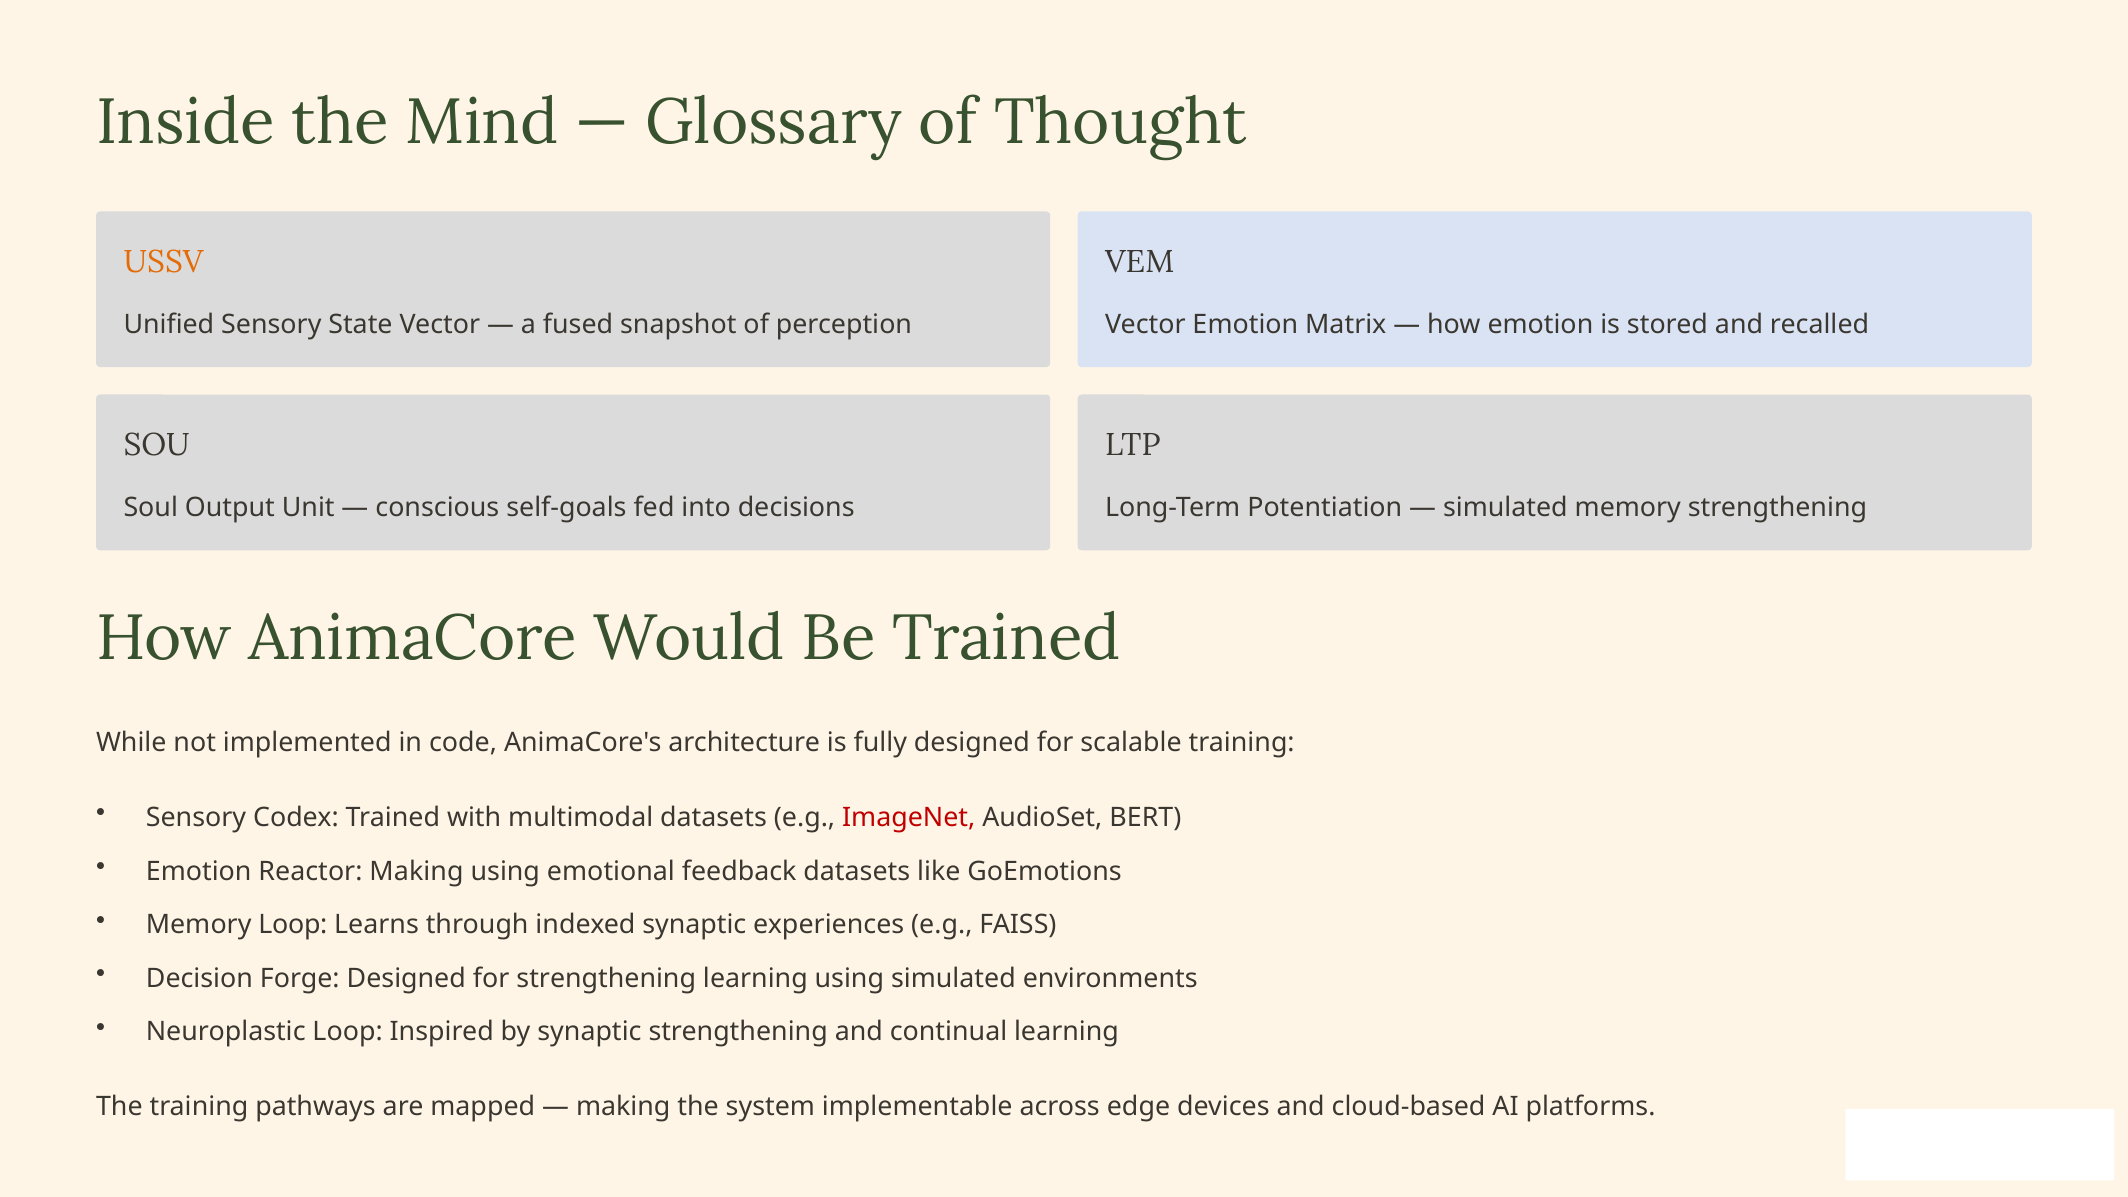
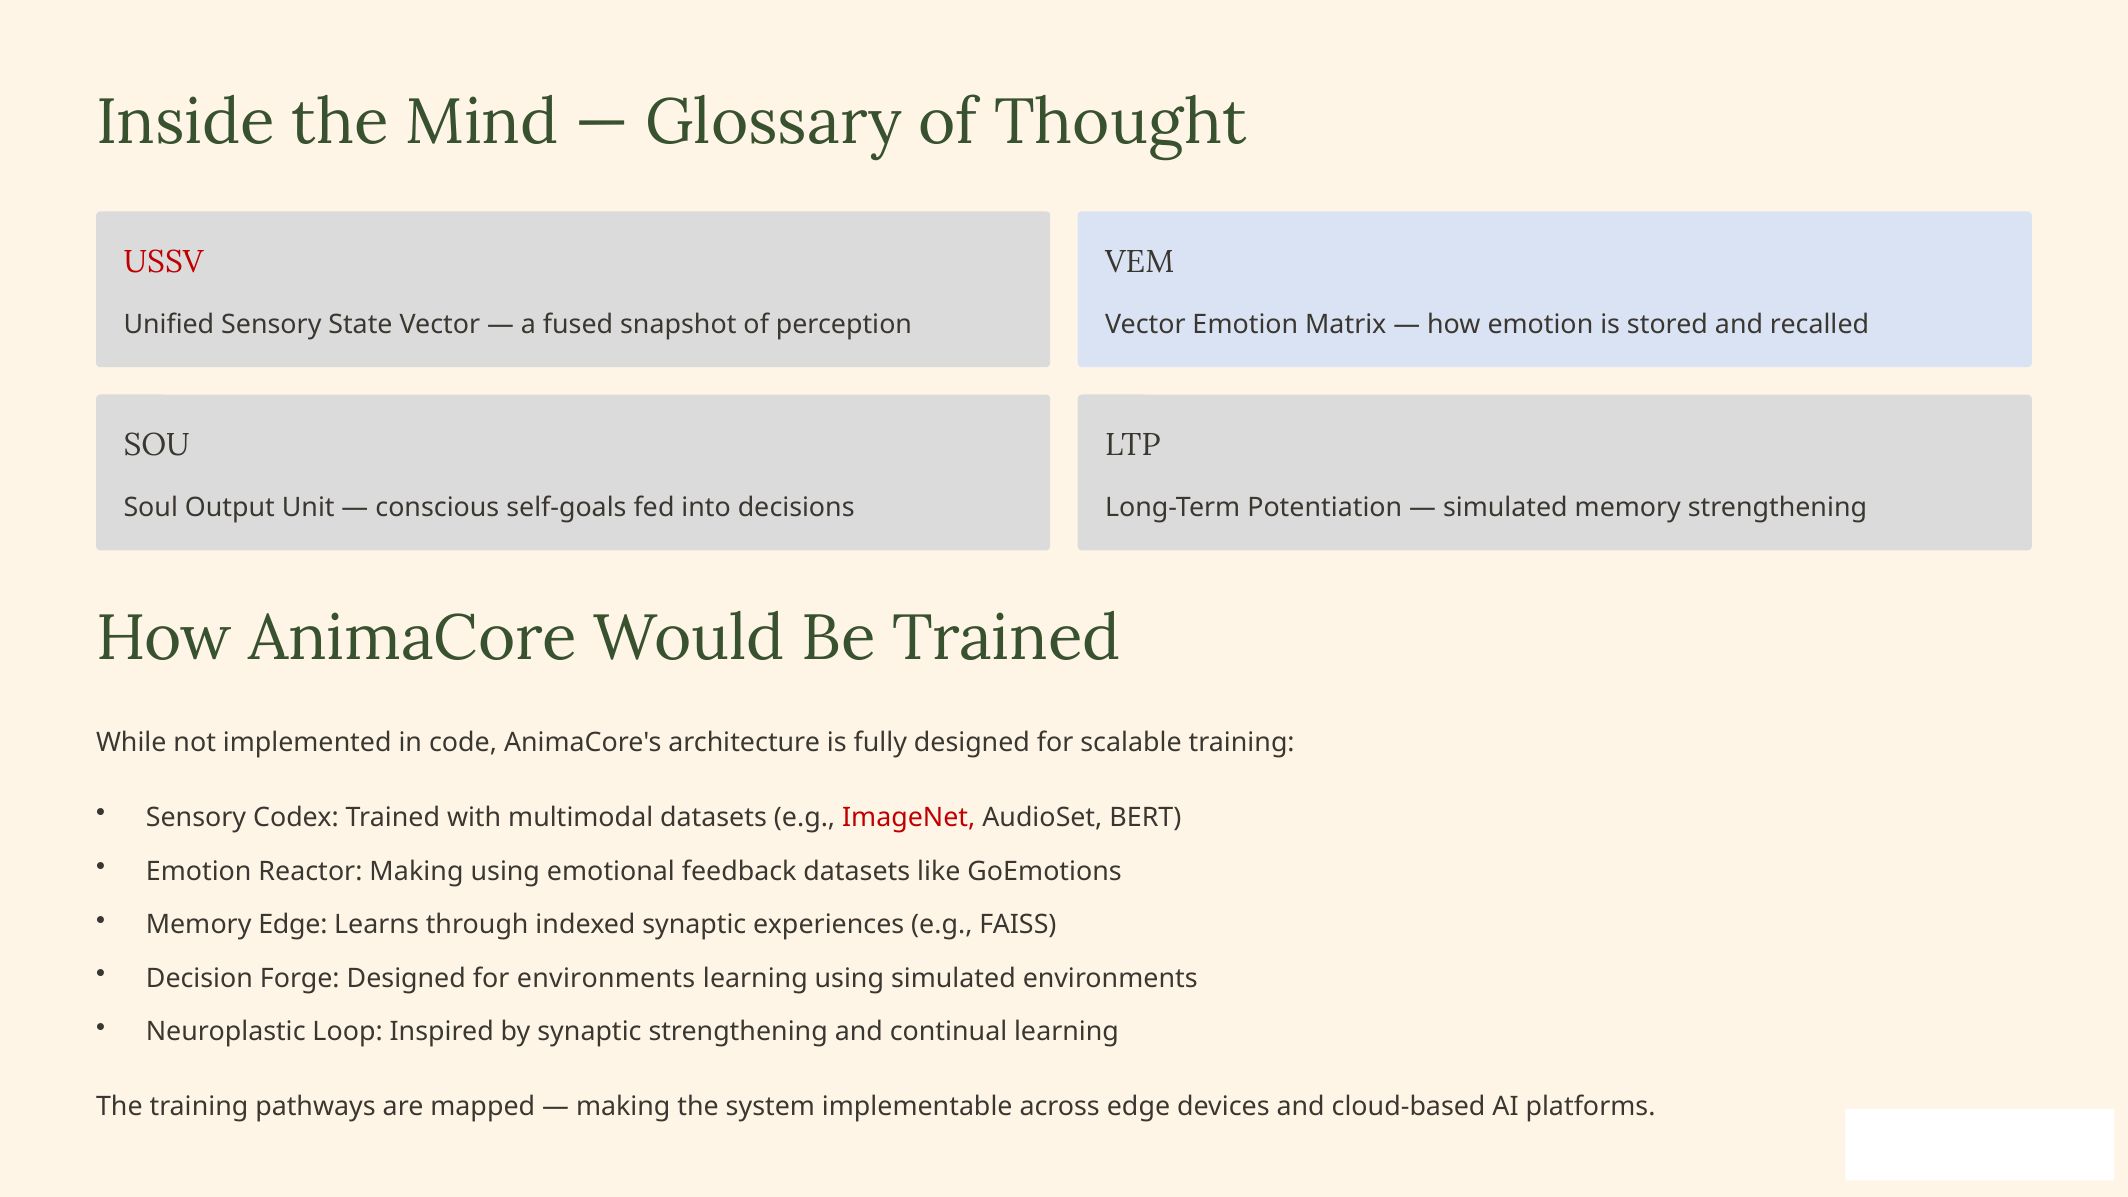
USSV colour: orange -> red
Memory Loop: Loop -> Edge
for strengthening: strengthening -> environments
